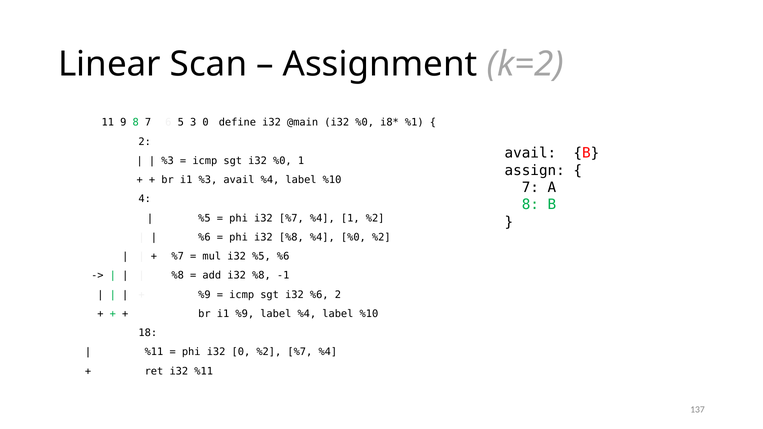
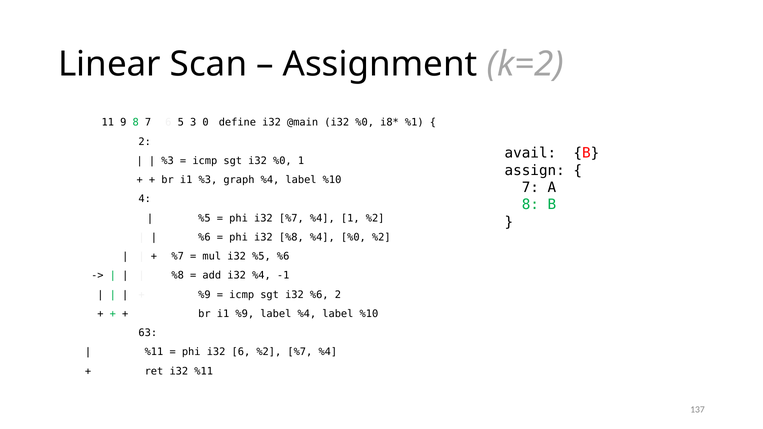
%3 avail: avail -> graph
add i32 %8: %8 -> %4
18: 18 -> 63
i32 0: 0 -> 6
